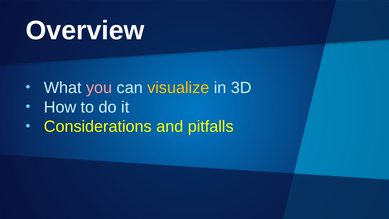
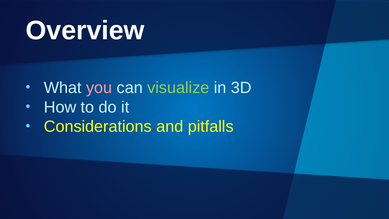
visualize colour: yellow -> light green
